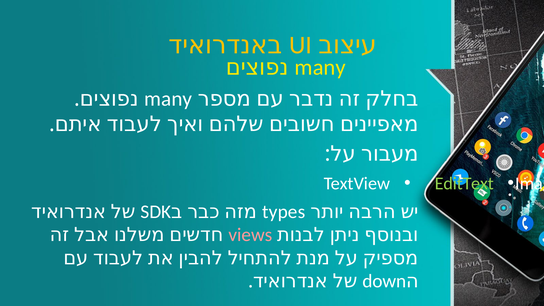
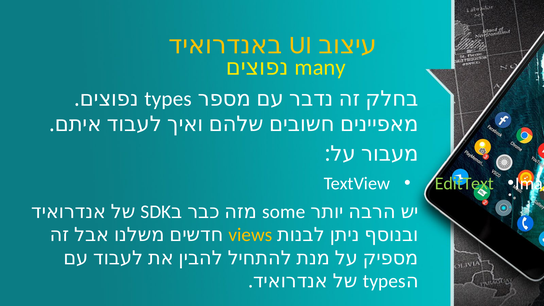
many at (168, 99): many -> types
types: types -> some
views colour: pink -> yellow
down at (384, 281): down -> types
